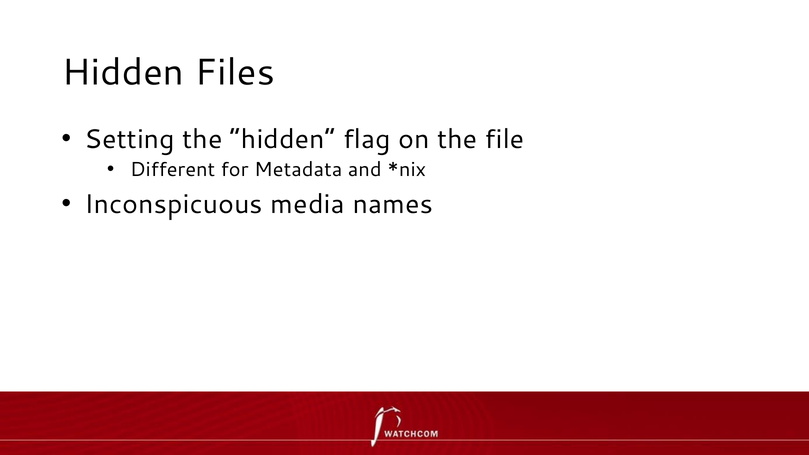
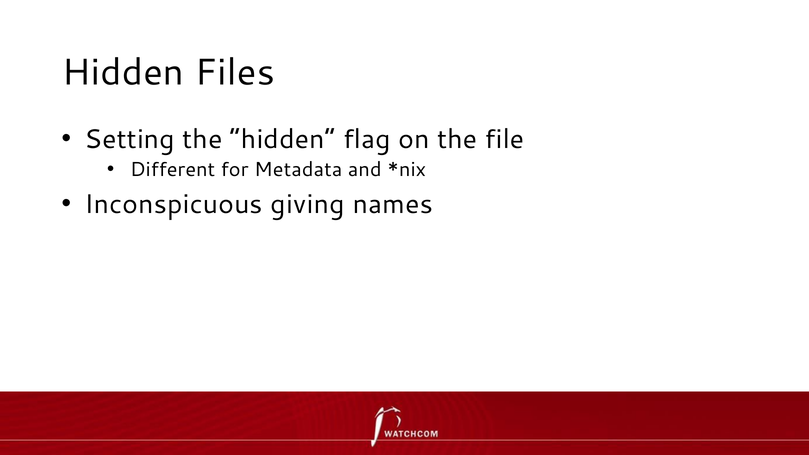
media: media -> giving
